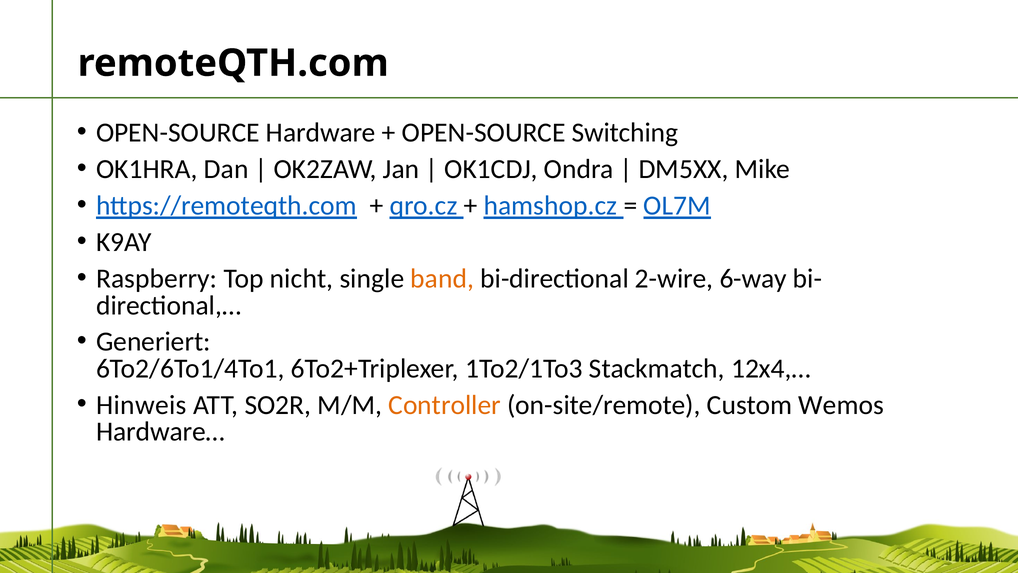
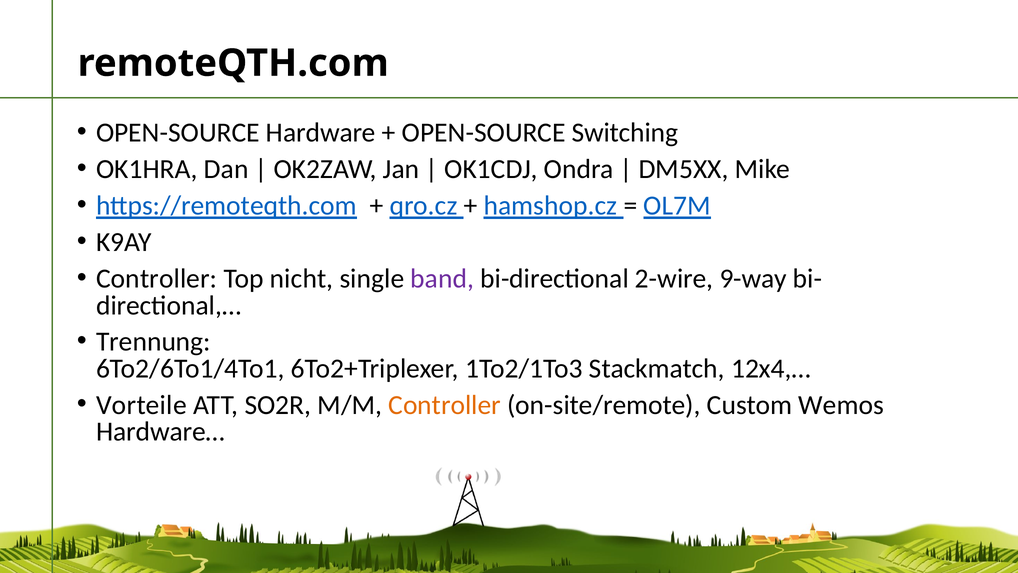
Raspberry at (157, 278): Raspberry -> Controller
band colour: orange -> purple
6-way: 6-way -> 9-way
Generiert: Generiert -> Trennung
Hinweis: Hinweis -> Vorteile
